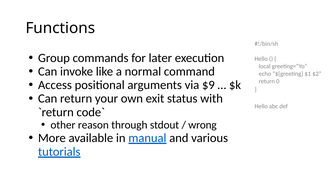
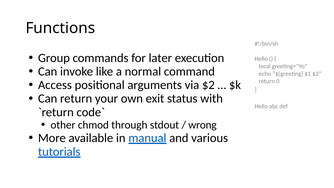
via $9: $9 -> $2
reason: reason -> chmod
